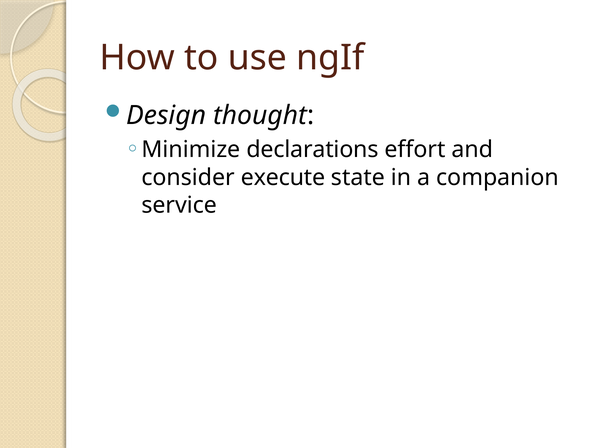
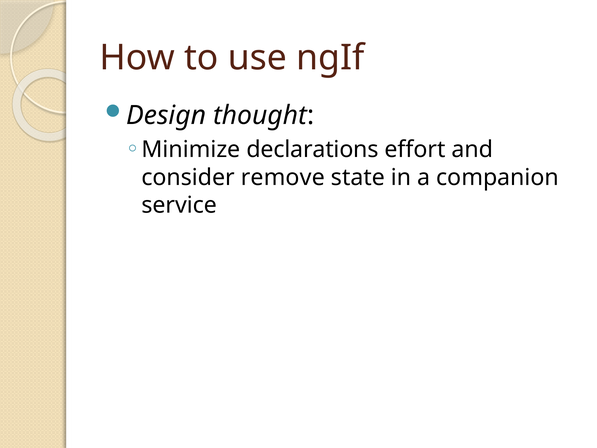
execute: execute -> remove
